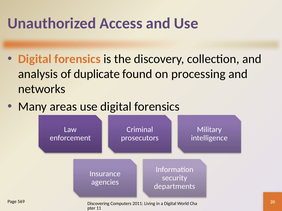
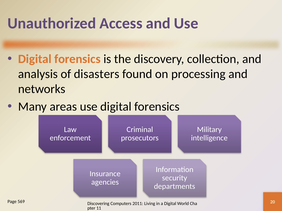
duplicate: duplicate -> disasters
